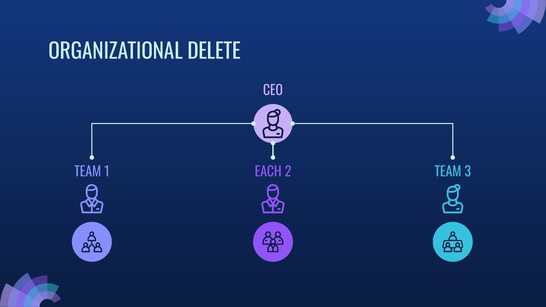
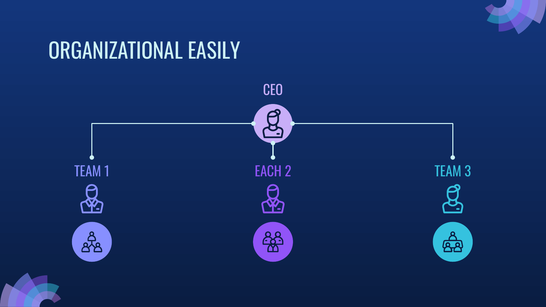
DELETE: DELETE -> EASILY
